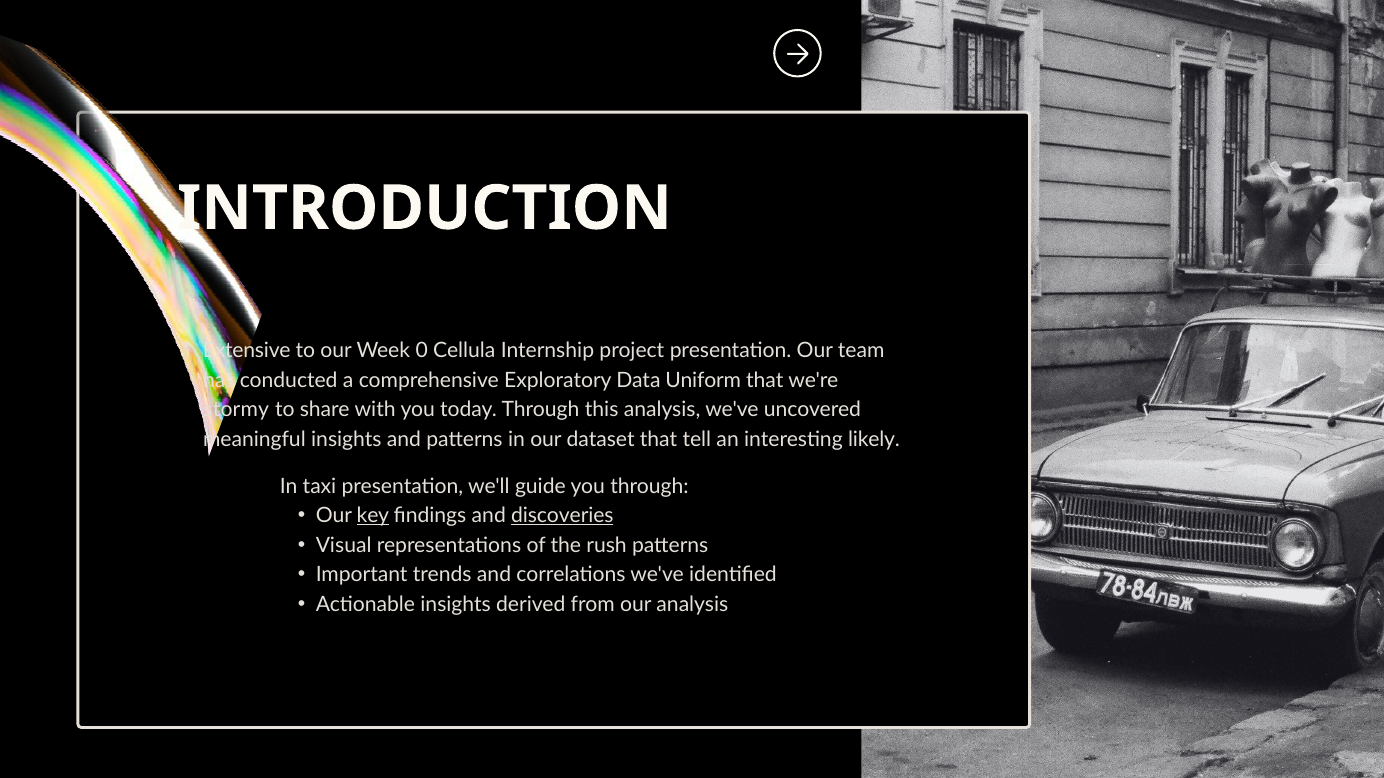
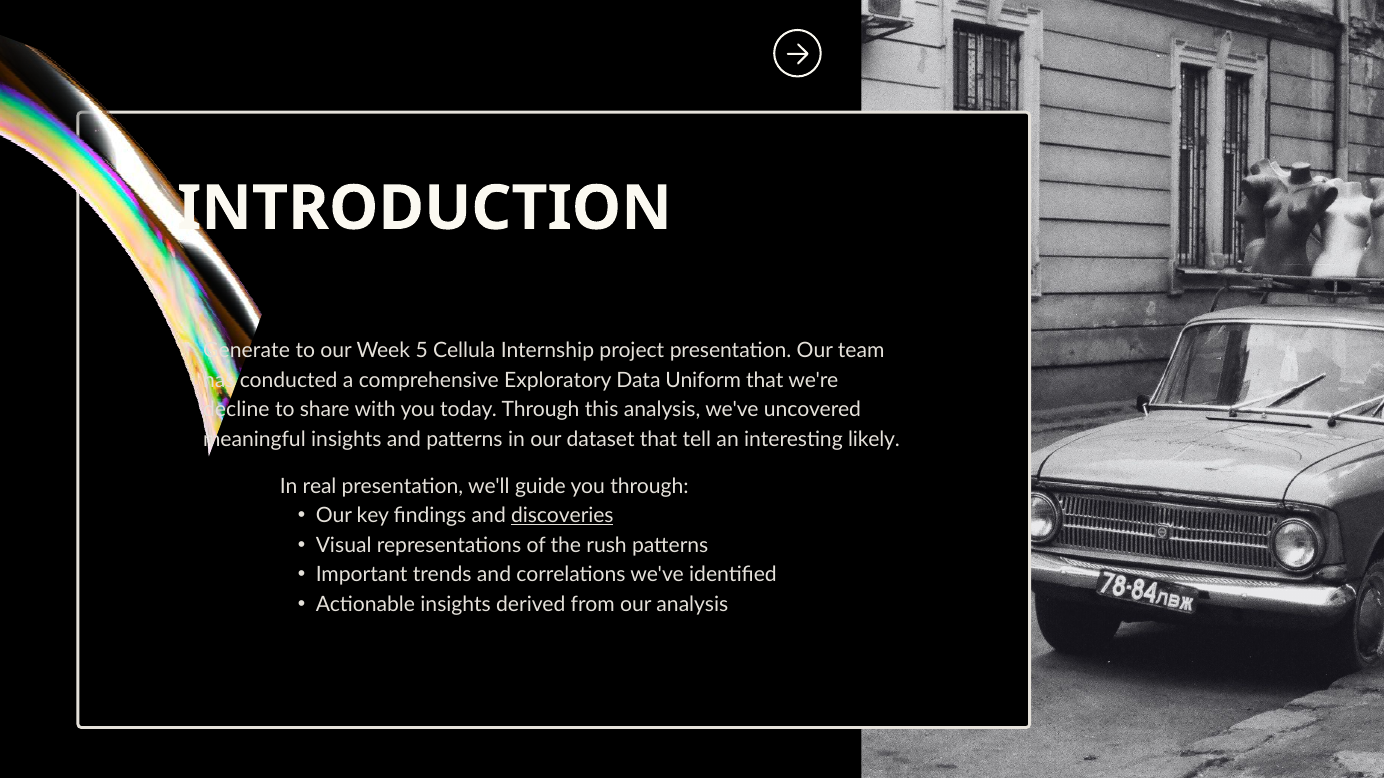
Extensive: Extensive -> Generate
0: 0 -> 5
stormy: stormy -> decline
taxi: taxi -> real
key underline: present -> none
